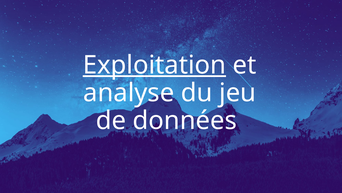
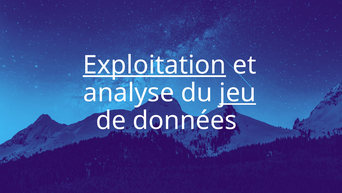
jeu underline: none -> present
